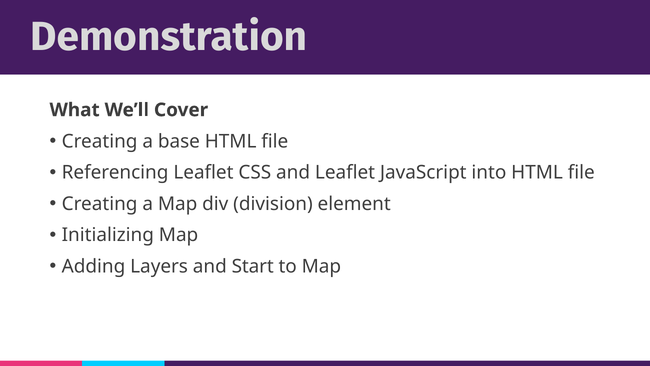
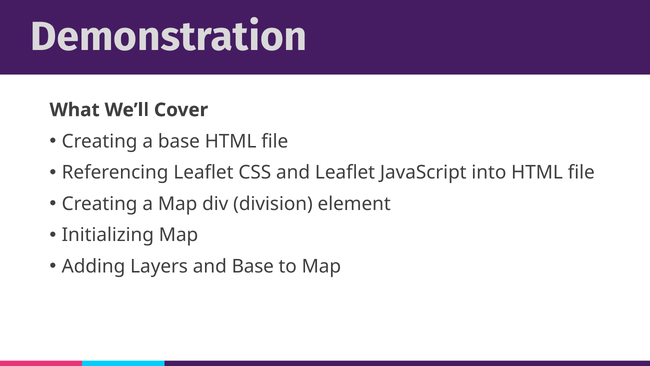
and Start: Start -> Base
